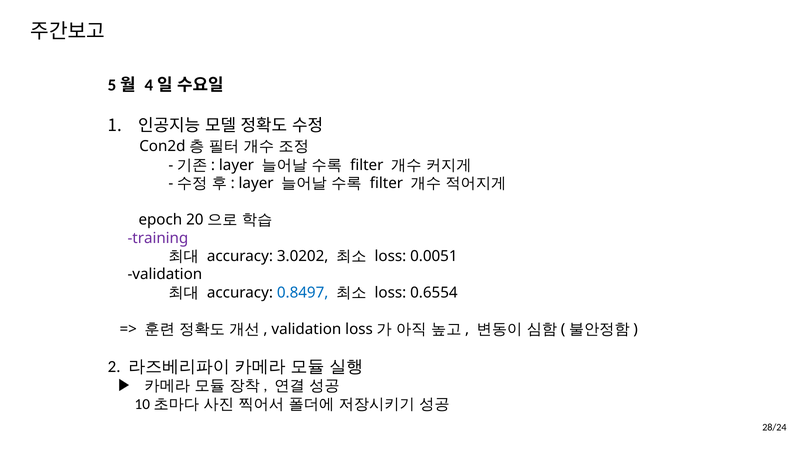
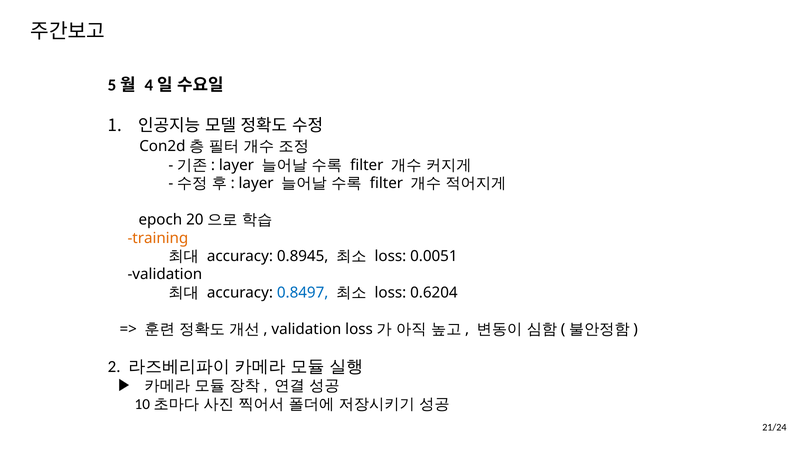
training colour: purple -> orange
3.0202: 3.0202 -> 0.8945
0.6554: 0.6554 -> 0.6204
28/24: 28/24 -> 21/24
